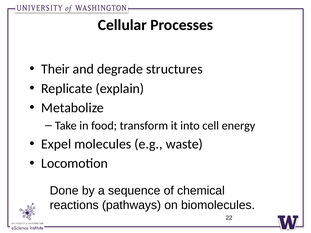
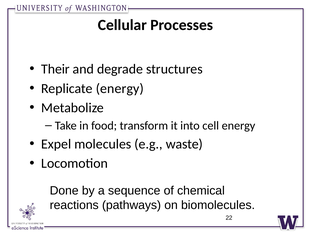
Replicate explain: explain -> energy
